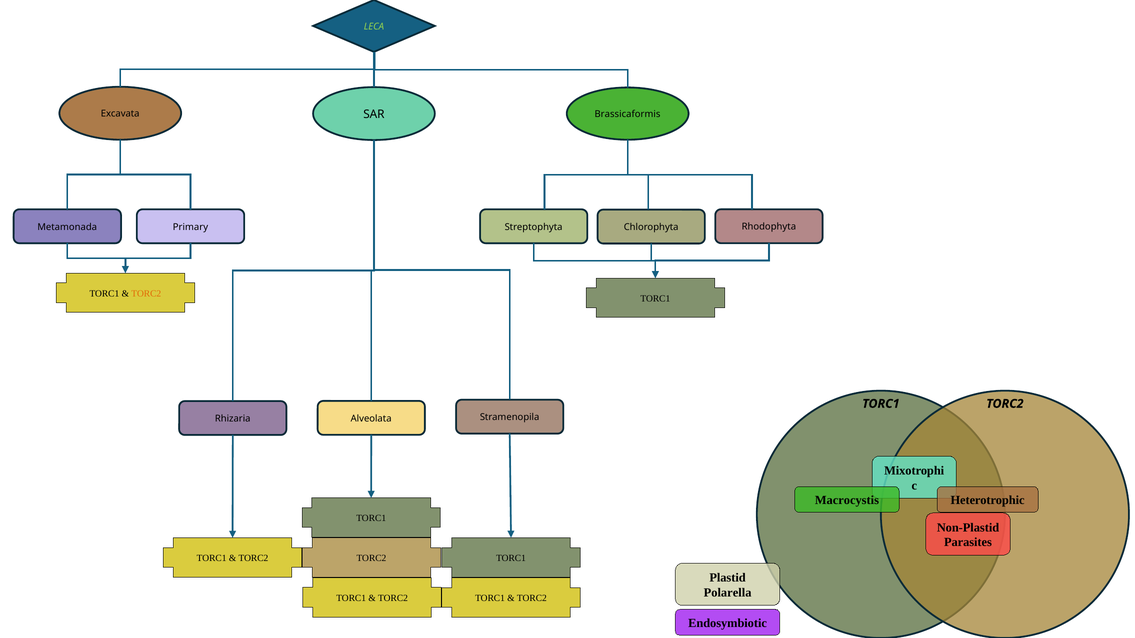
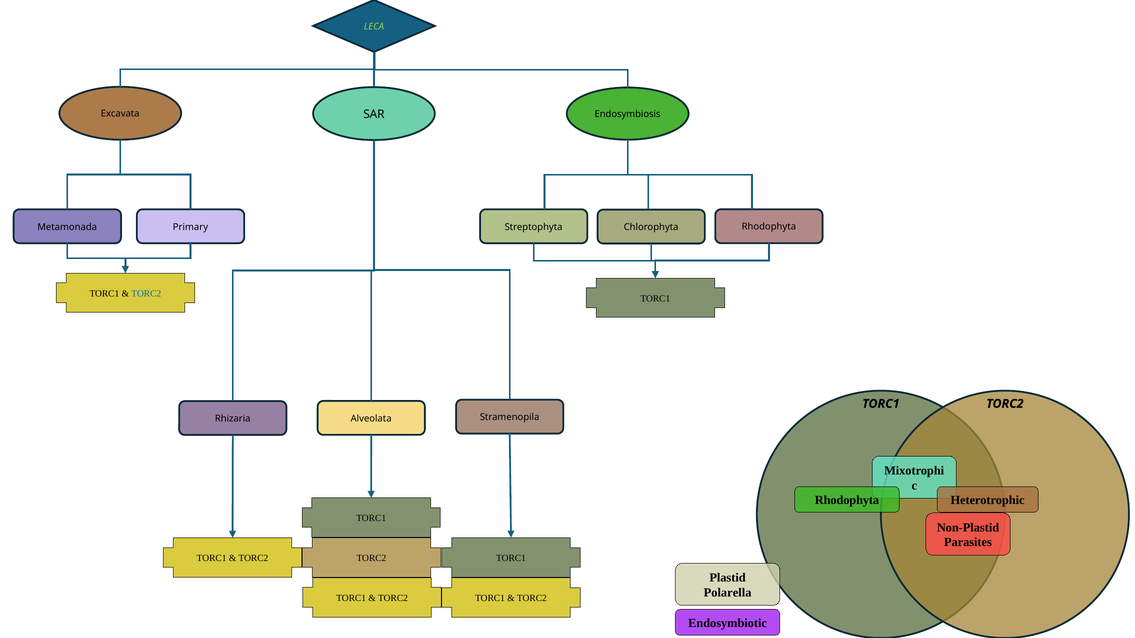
Brassicaformis: Brassicaformis -> Endosymbiosis
TORC2 at (146, 294) colour: orange -> blue
Macrocystis at (847, 501): Macrocystis -> Rhodophyta
